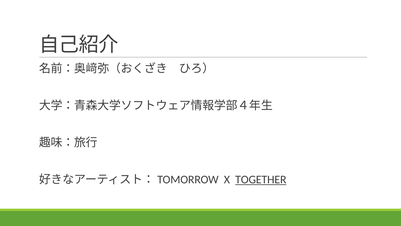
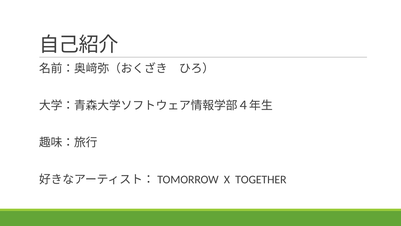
TOGETHER underline: present -> none
